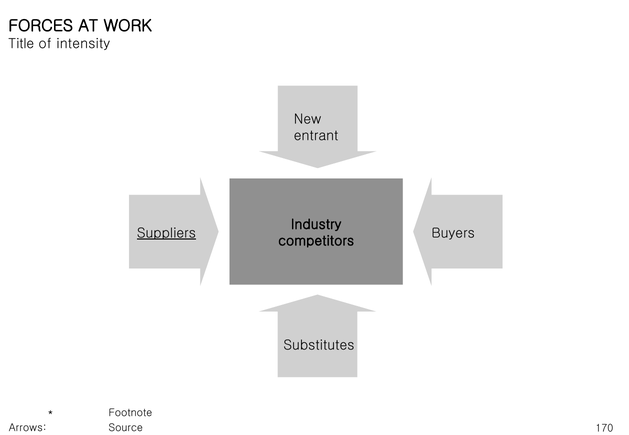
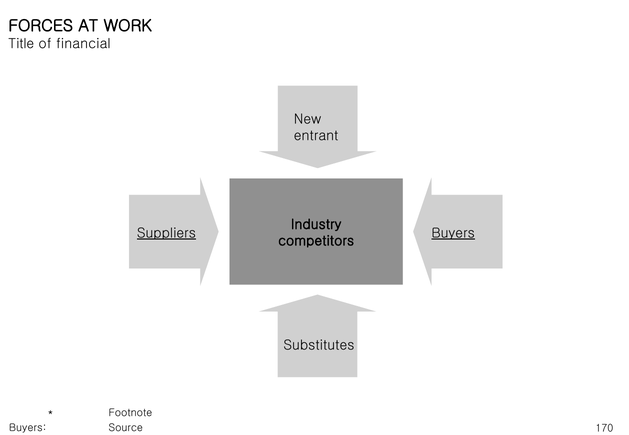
intensity: intensity -> financial
Buyers at (453, 233) underline: none -> present
Arrows at (28, 428): Arrows -> Buyers
